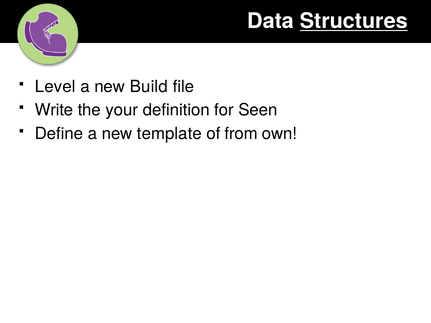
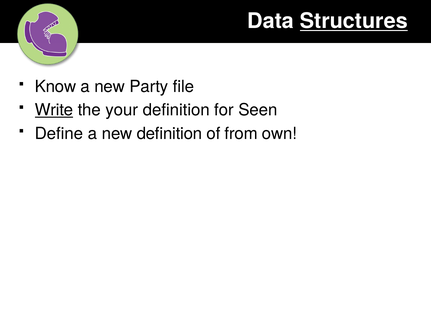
Level: Level -> Know
Build: Build -> Party
Write underline: none -> present
new template: template -> definition
